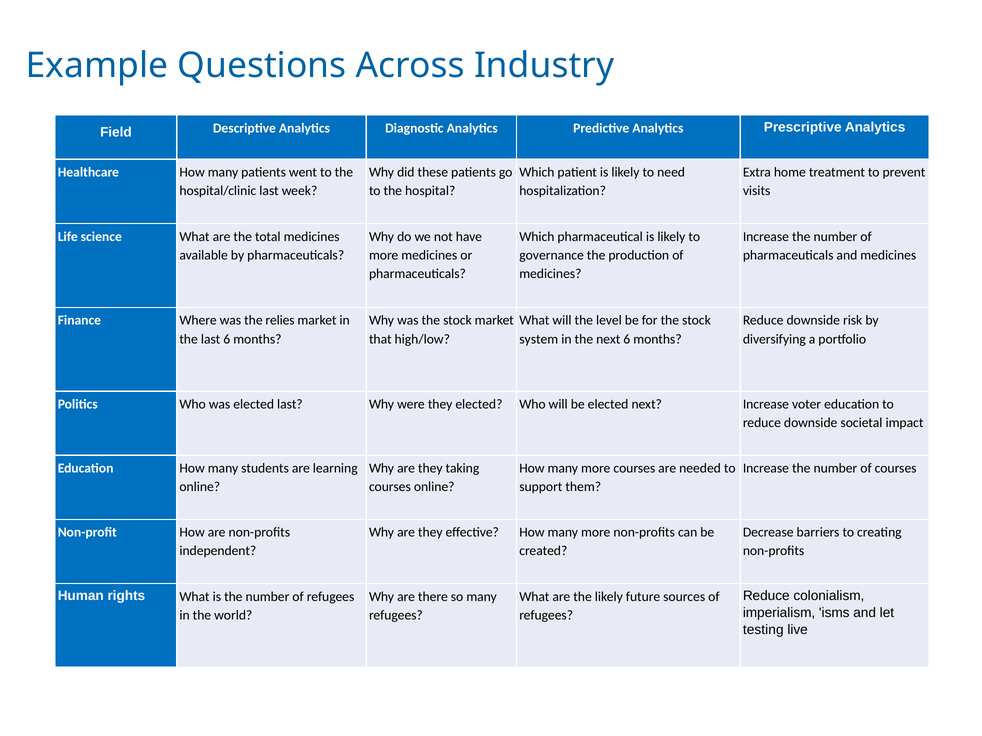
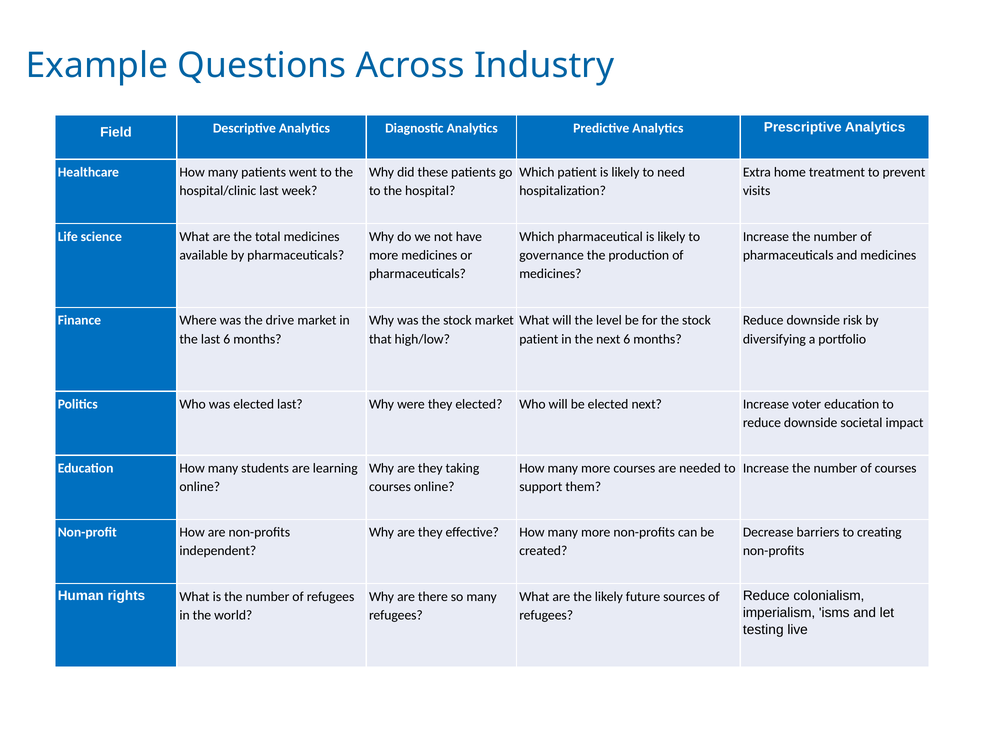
relies: relies -> drive
system at (539, 339): system -> patient
